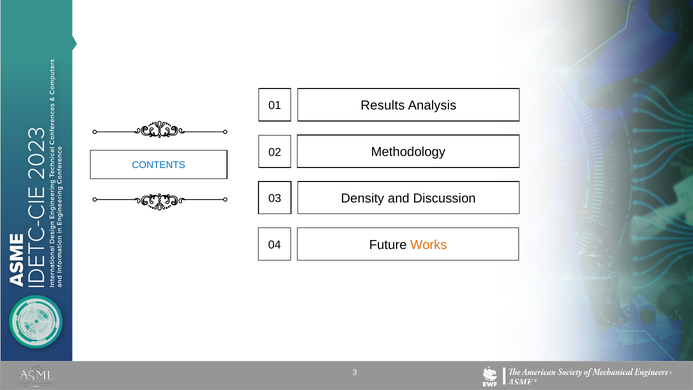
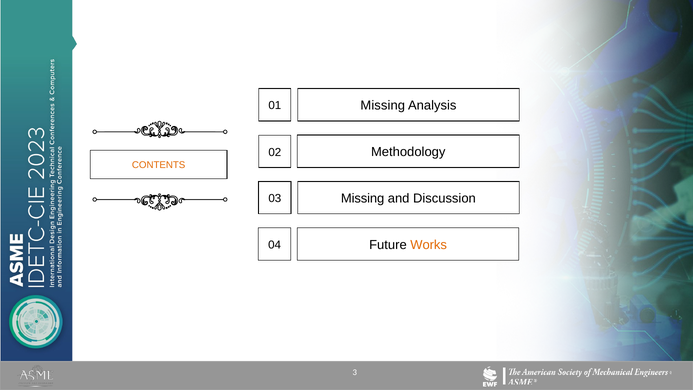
Results at (383, 106): Results -> Missing
CONTENTS colour: blue -> orange
Density at (363, 198): Density -> Missing
